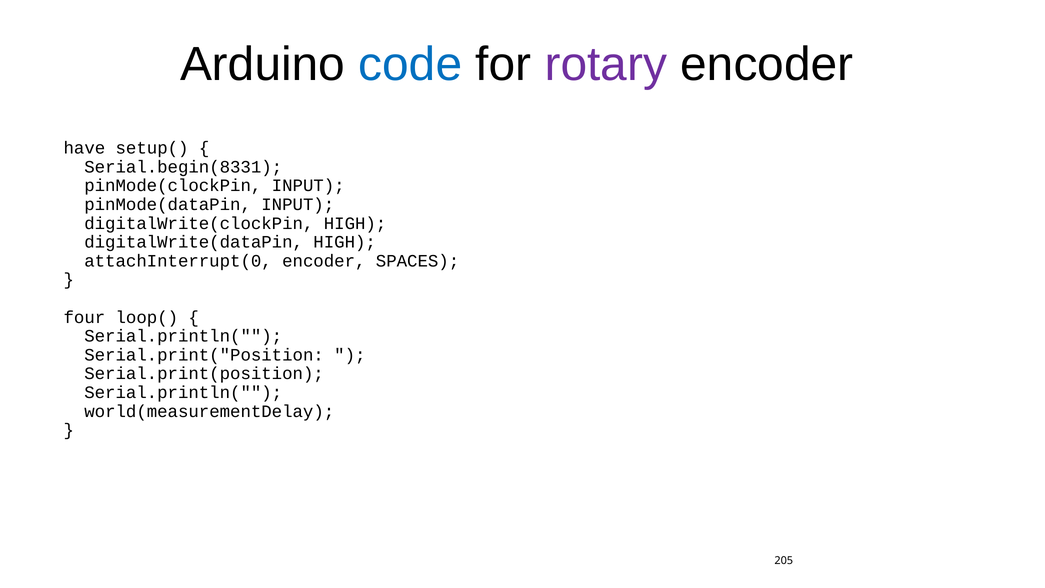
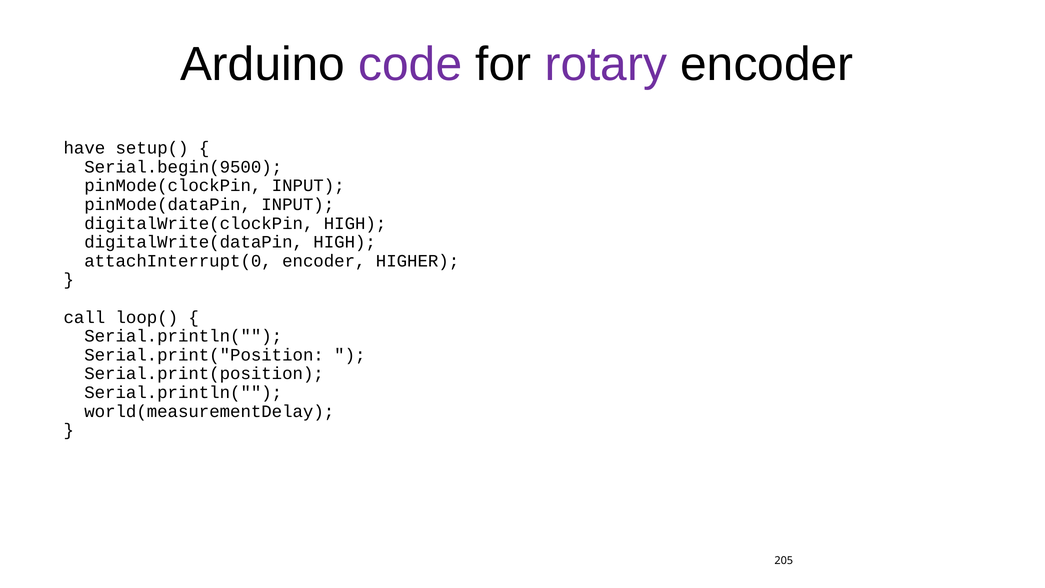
code colour: blue -> purple
Serial.begin(8331: Serial.begin(8331 -> Serial.begin(9500
SPACES: SPACES -> HIGHER
four: four -> call
